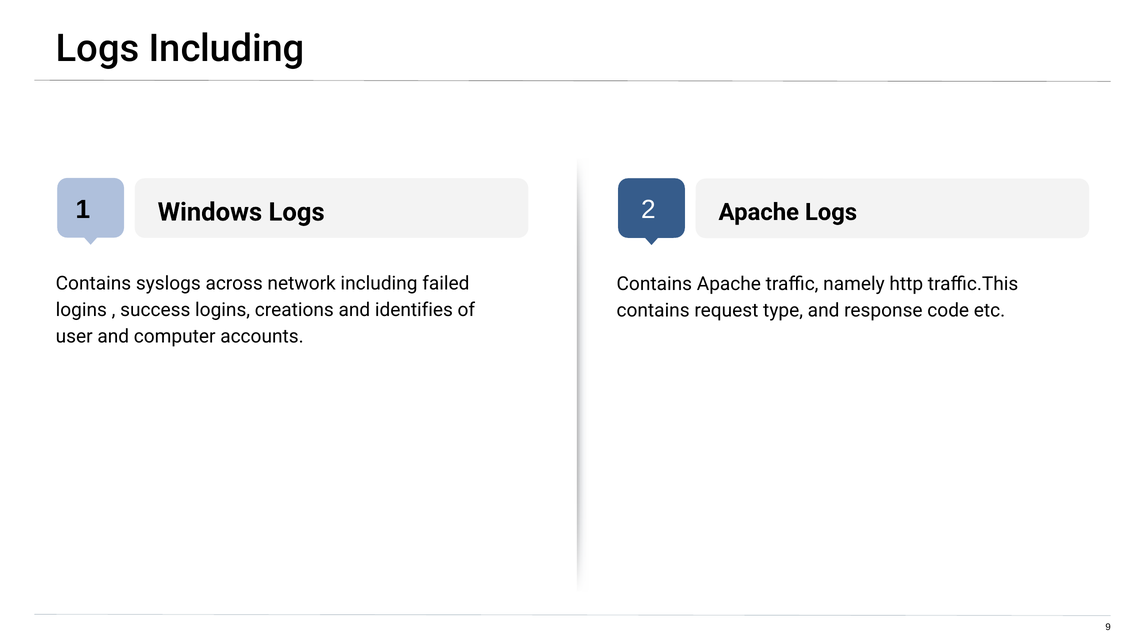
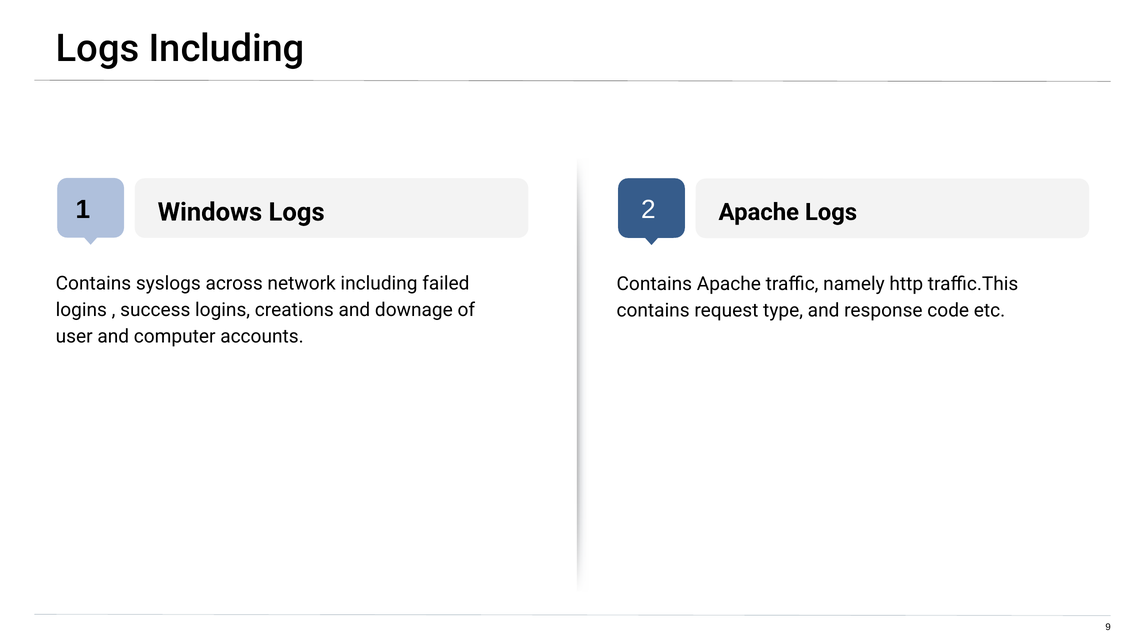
identifies: identifies -> downage
